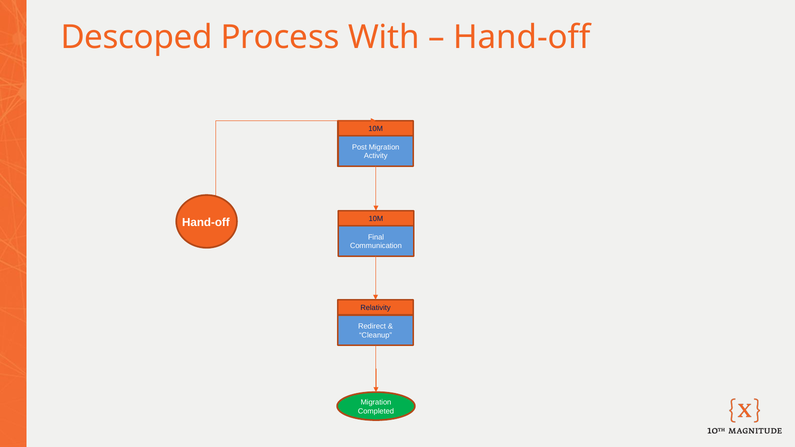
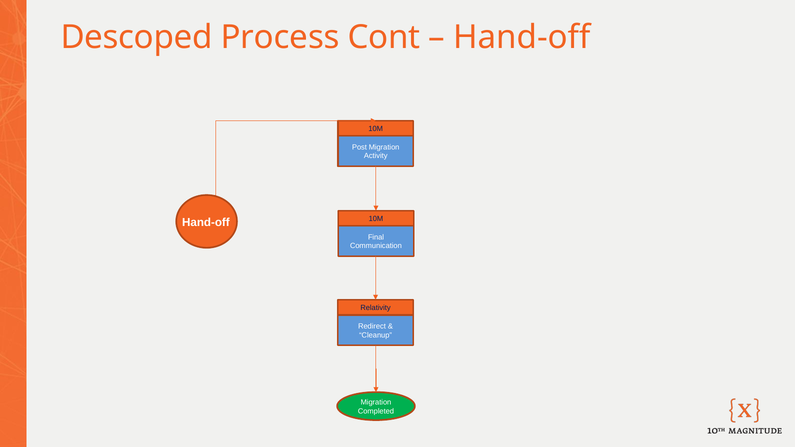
With: With -> Cont
